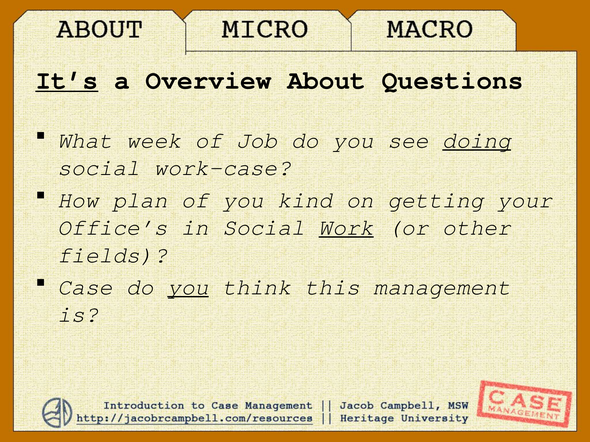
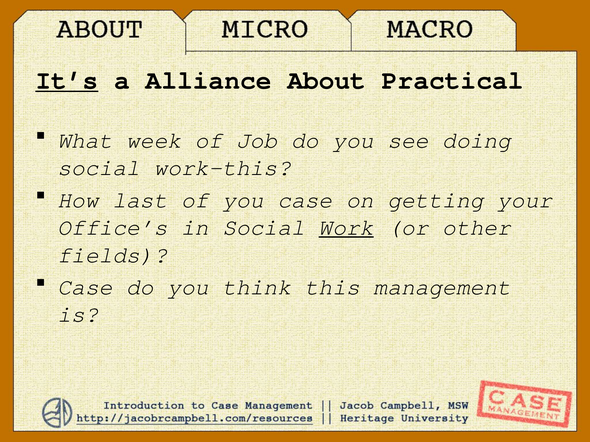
Overview: Overview -> Alliance
Questions: Questions -> Practical
doing underline: present -> none
work-case: work-case -> work-this
plan: plan -> last
you kind: kind -> case
you at (188, 287) underline: present -> none
